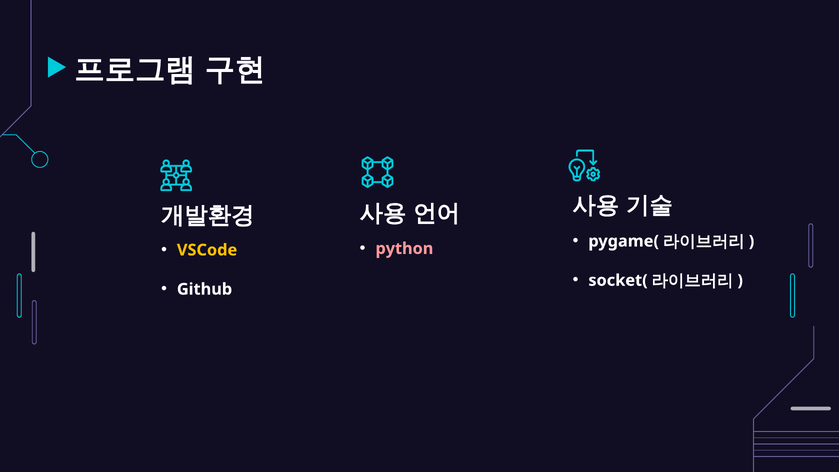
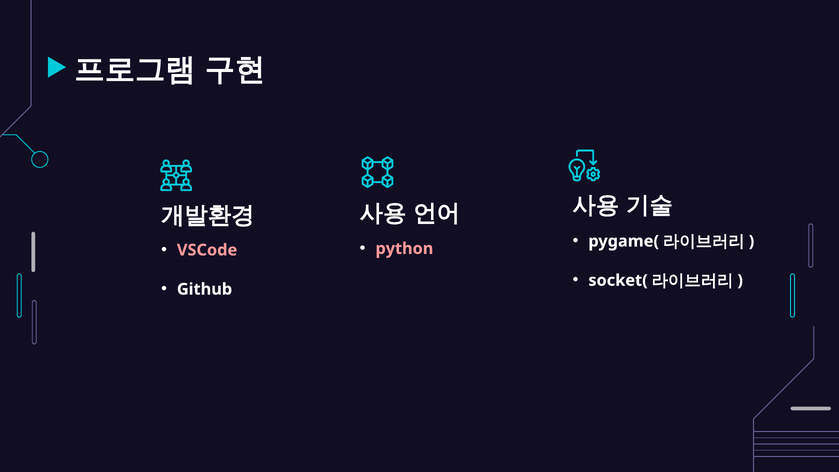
VSCode colour: yellow -> pink
